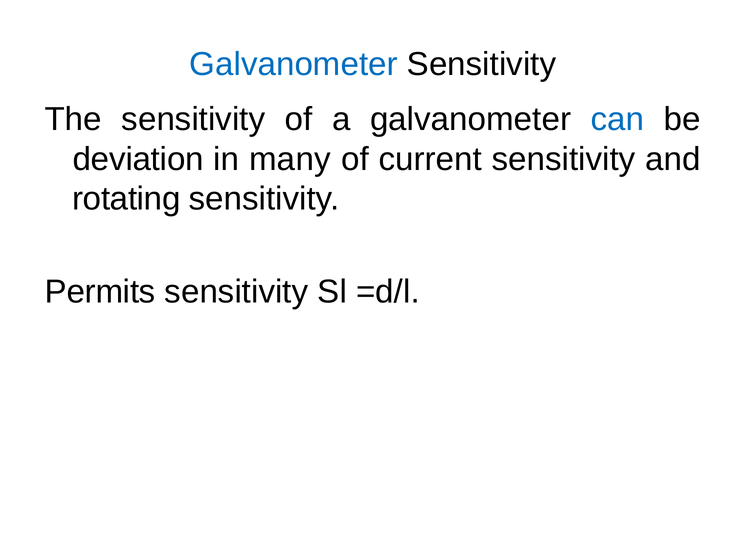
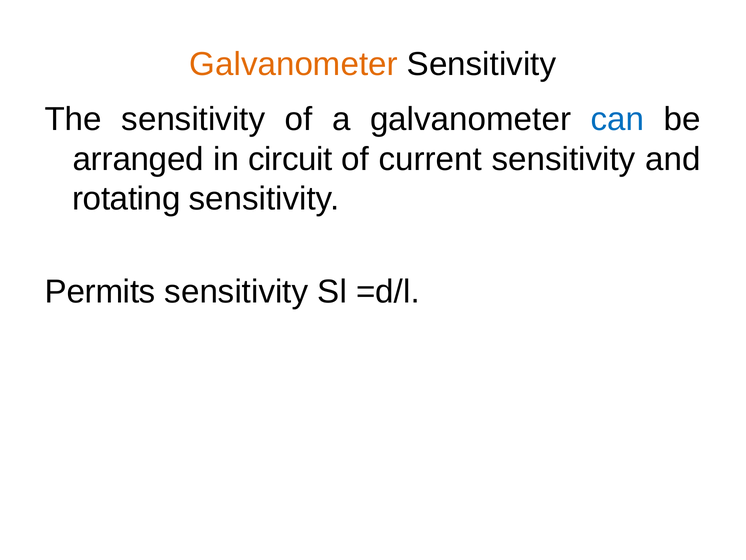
Galvanometer at (294, 64) colour: blue -> orange
deviation: deviation -> arranged
many: many -> circuit
